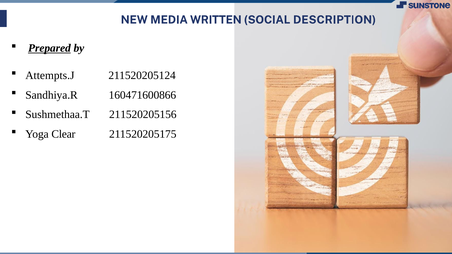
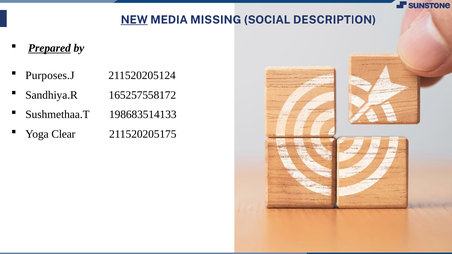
NEW underline: none -> present
WRITTEN: WRITTEN -> MISSING
Attempts.J: Attempts.J -> Purposes.J
160471600866: 160471600866 -> 165257558172
211520205156: 211520205156 -> 198683514133
